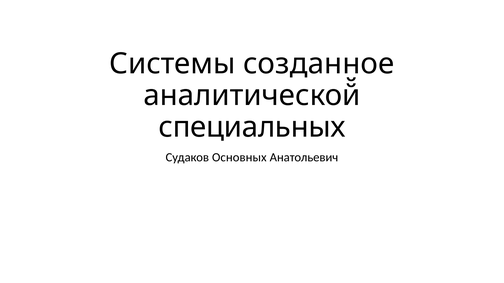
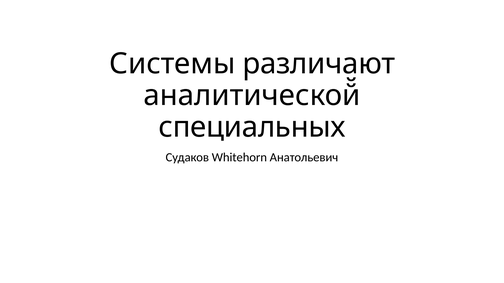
созданное: созданное -> различают
Основных: Основных -> Whitehorn
